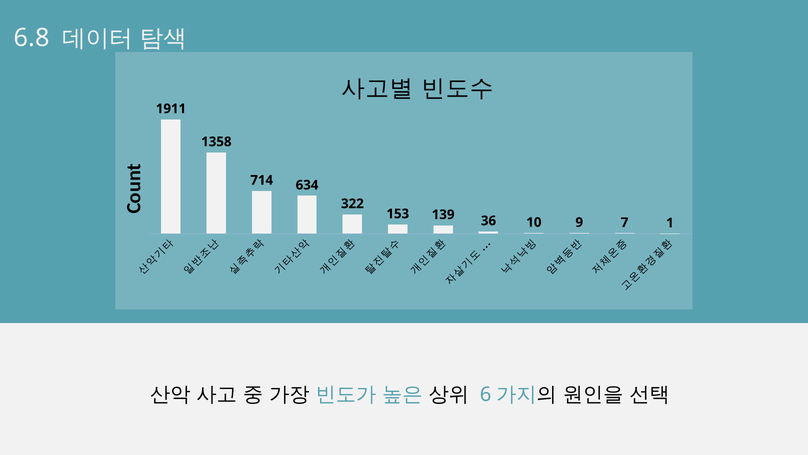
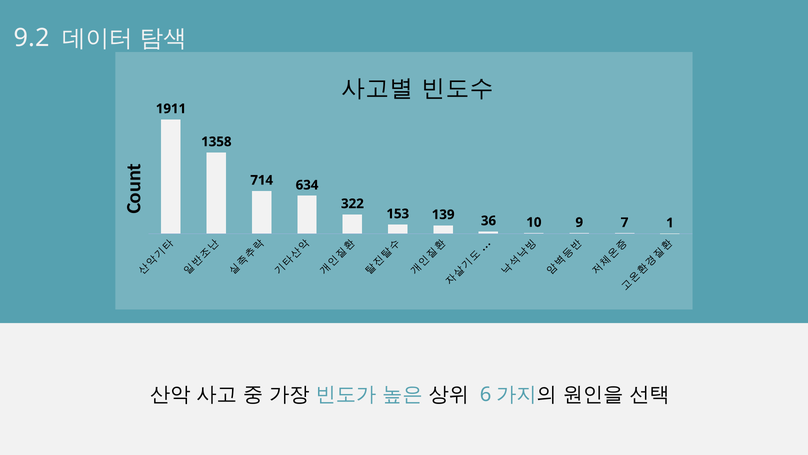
6.8: 6.8 -> 9.2
